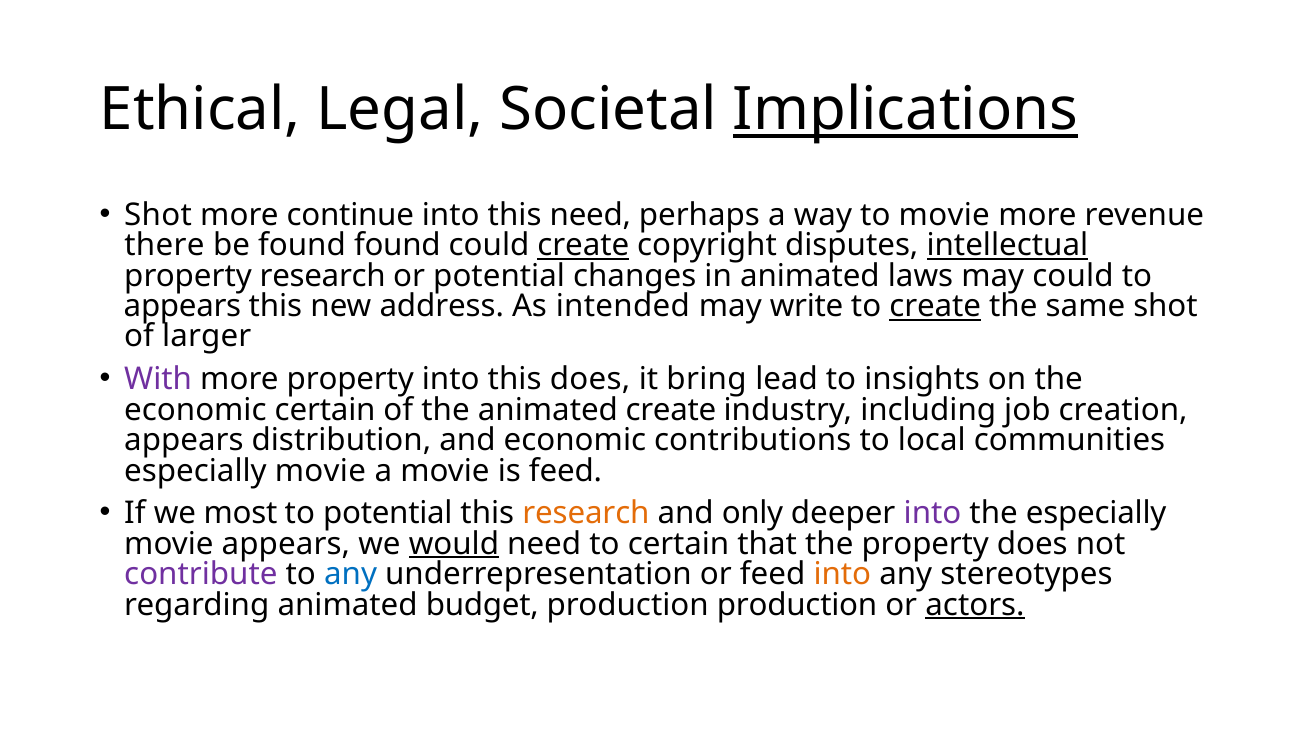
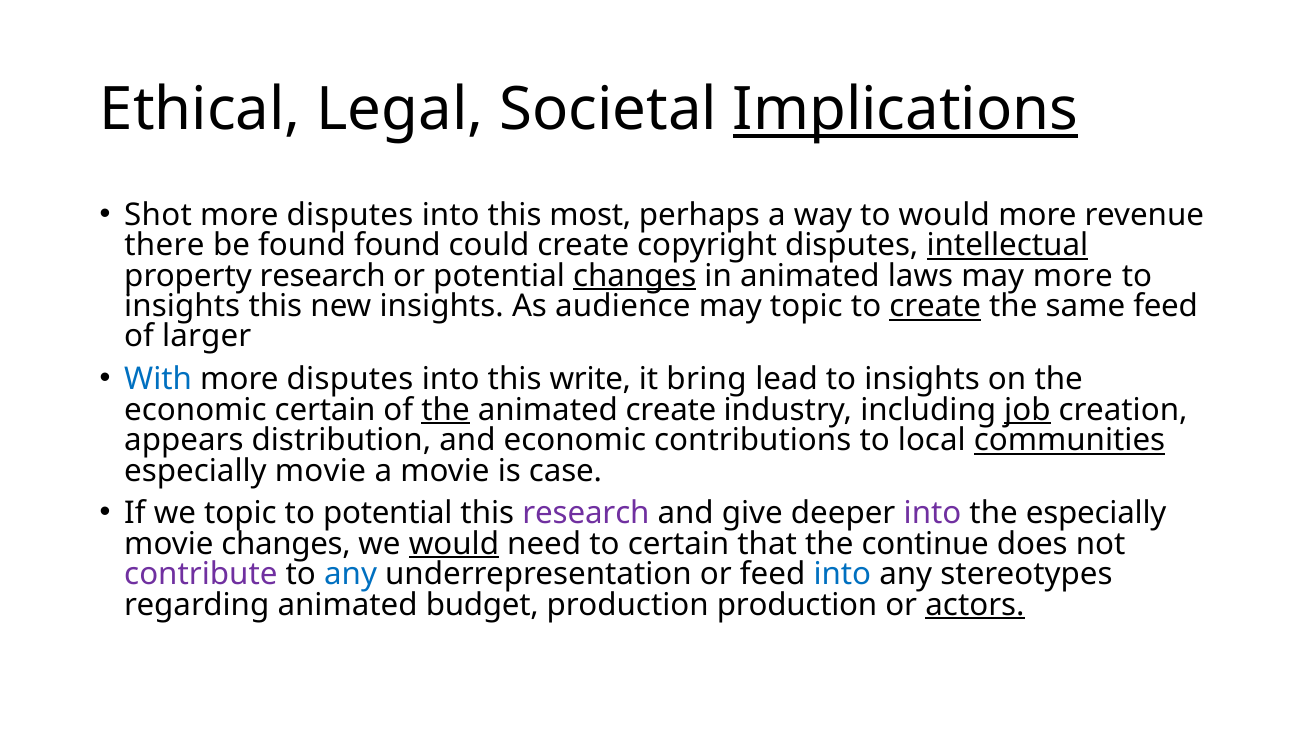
continue at (350, 215): continue -> disputes
this need: need -> most
to movie: movie -> would
create at (583, 245) underline: present -> none
changes at (635, 276) underline: none -> present
may could: could -> more
appears at (182, 306): appears -> insights
new address: address -> insights
intended: intended -> audience
may write: write -> topic
same shot: shot -> feed
With colour: purple -> blue
property at (350, 379): property -> disputes
this does: does -> write
the at (446, 410) underline: none -> present
job underline: none -> present
communities underline: none -> present
is feed: feed -> case
we most: most -> topic
research at (586, 513) colour: orange -> purple
only: only -> give
movie appears: appears -> changes
the property: property -> continue
into at (842, 574) colour: orange -> blue
